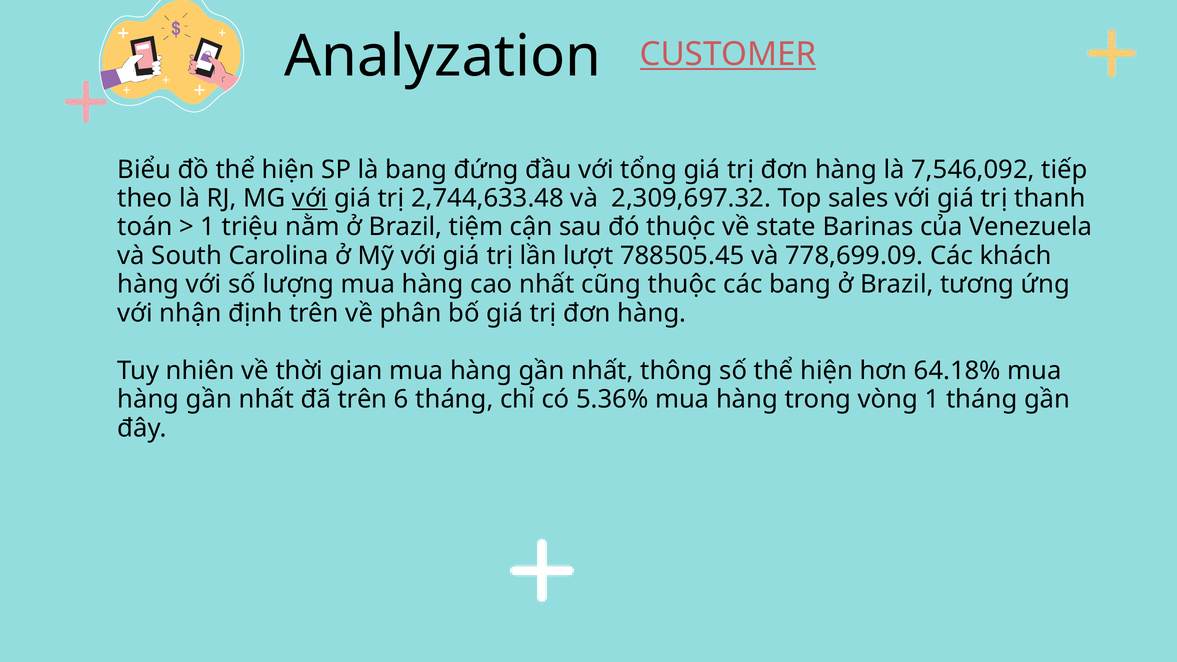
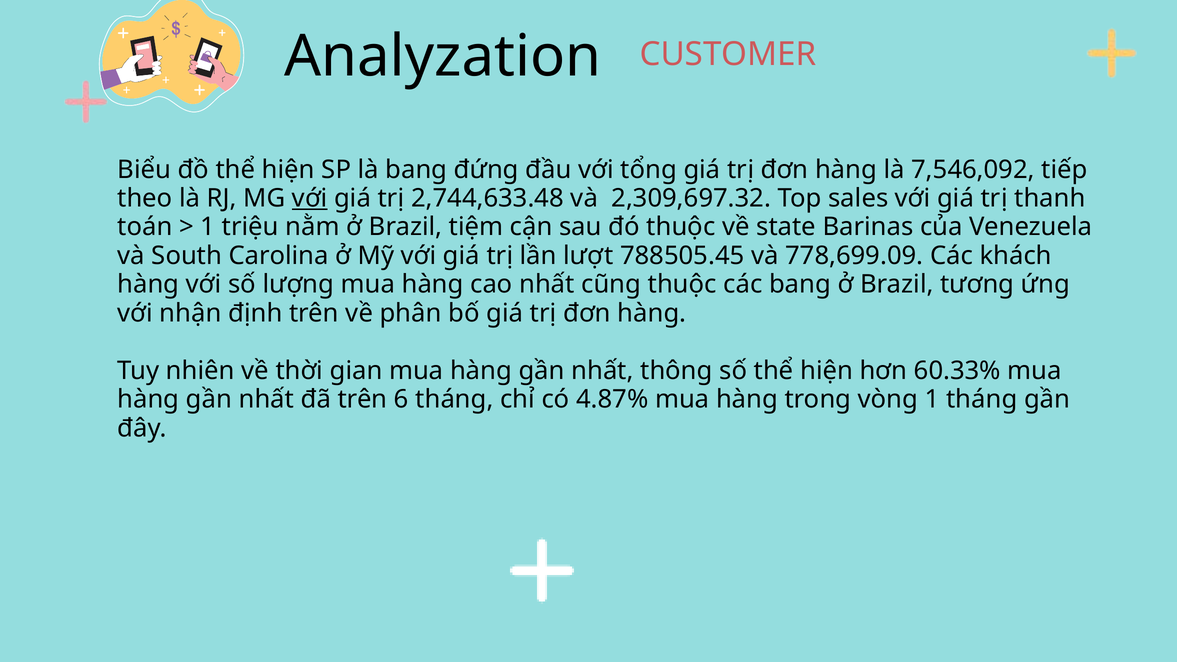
CUSTOMER underline: present -> none
64.18%: 64.18% -> 60.33%
5.36%: 5.36% -> 4.87%
